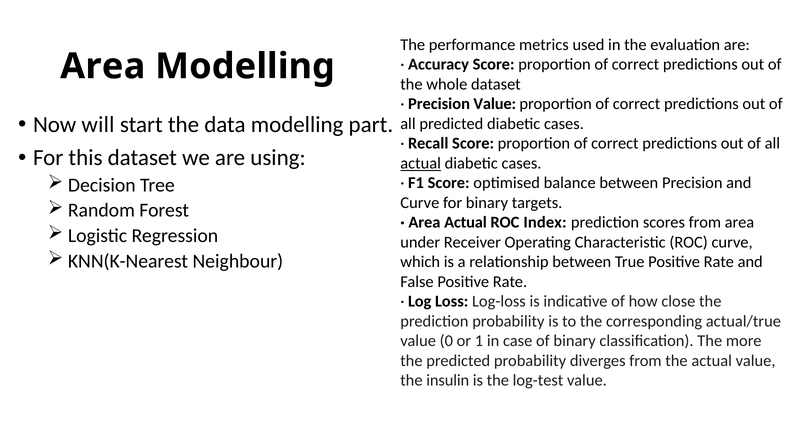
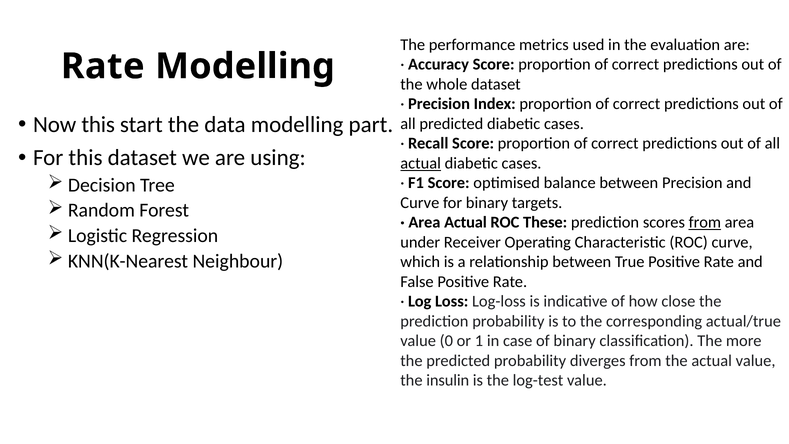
Area at (103, 66): Area -> Rate
Precision Value: Value -> Index
Now will: will -> this
Index: Index -> These
from at (705, 222) underline: none -> present
